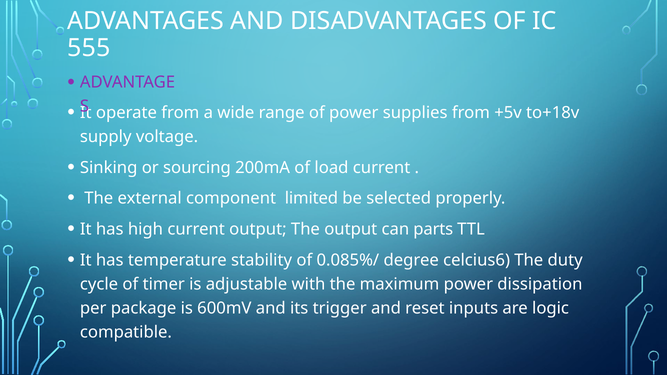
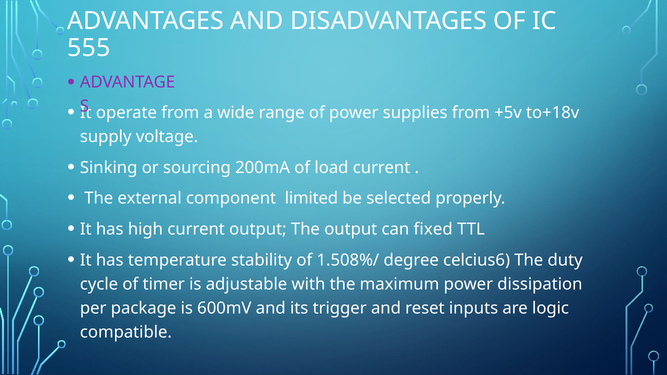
parts: parts -> fixed
0.085%/: 0.085%/ -> 1.508%/
